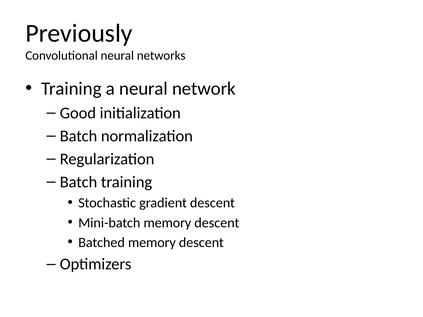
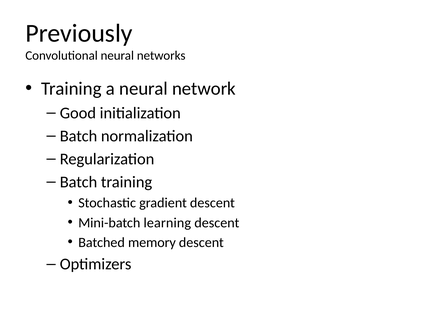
Mini-batch memory: memory -> learning
